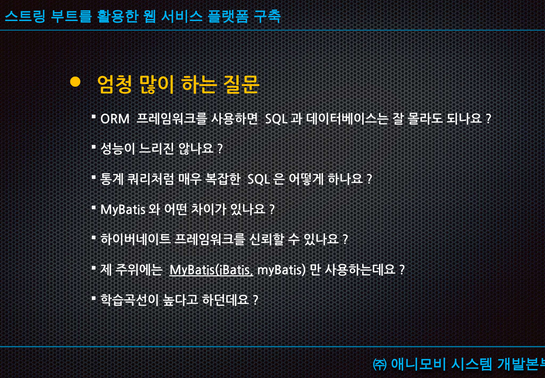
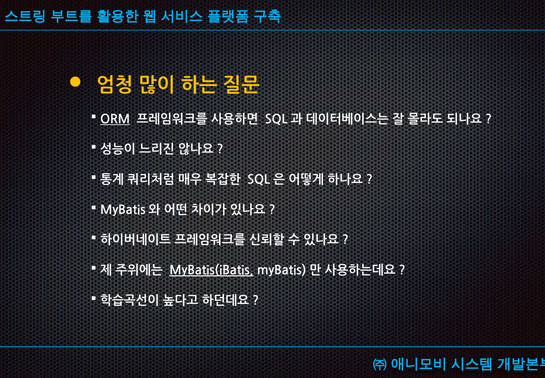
ORM underline: none -> present
